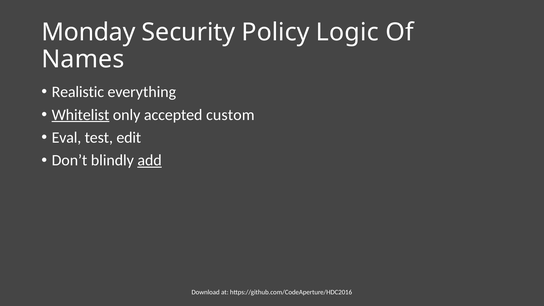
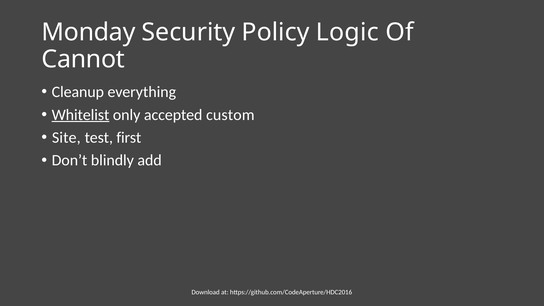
Names: Names -> Cannot
Realistic: Realistic -> Cleanup
Eval: Eval -> Site
edit: edit -> first
add underline: present -> none
